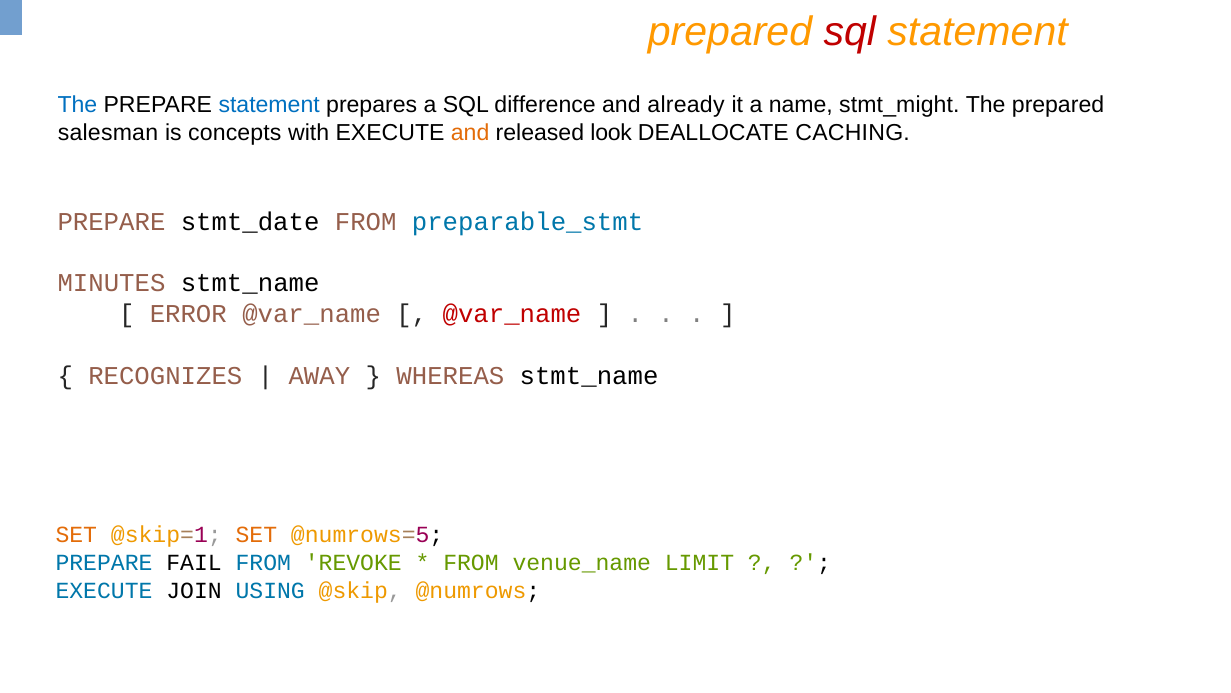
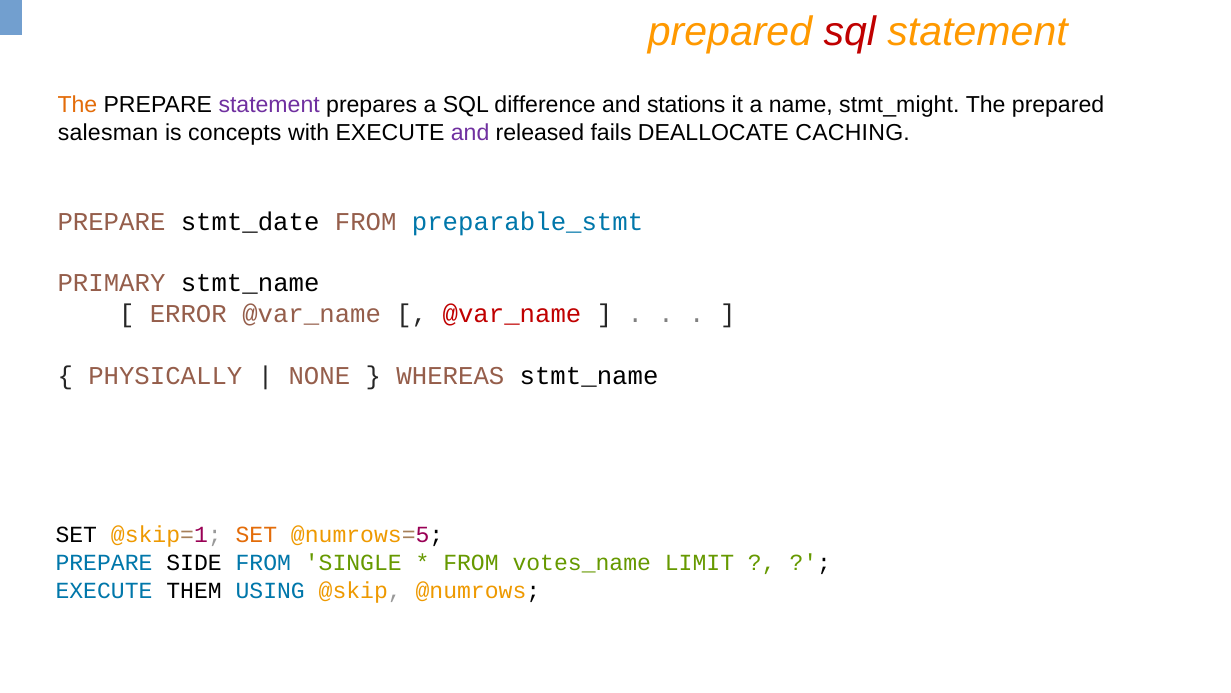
The at (77, 105) colour: blue -> orange
statement at (269, 105) colour: blue -> purple
already: already -> stations
and at (470, 132) colour: orange -> purple
look: look -> fails
MINUTES: MINUTES -> PRIMARY
RECOGNIZES: RECOGNIZES -> PHYSICALLY
AWAY: AWAY -> NONE
SET at (76, 535) colour: orange -> black
FAIL: FAIL -> SIDE
REVOKE: REVOKE -> SINGLE
venue_name: venue_name -> votes_name
JOIN: JOIN -> THEM
